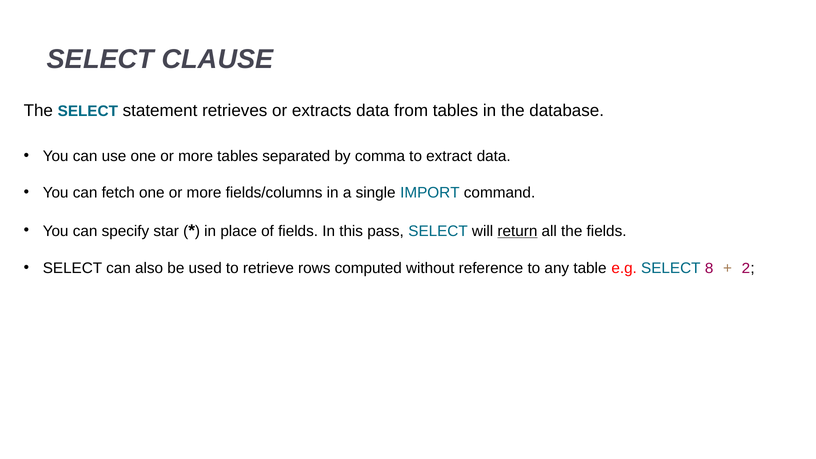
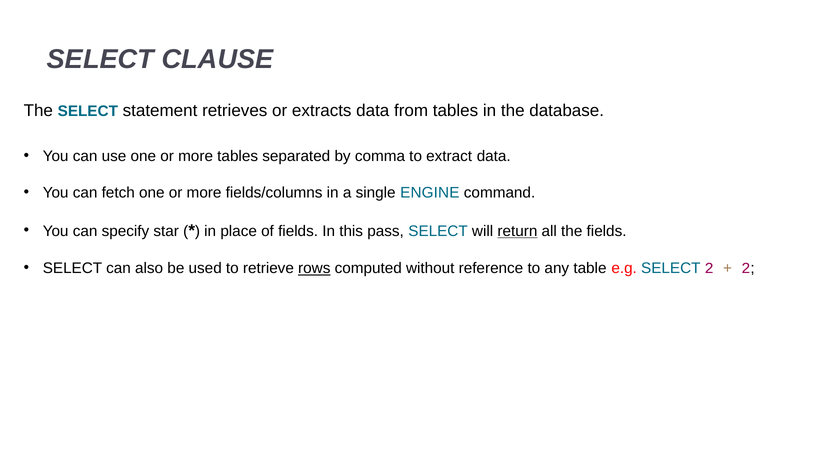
IMPORT: IMPORT -> ENGINE
rows underline: none -> present
SELECT 8: 8 -> 2
